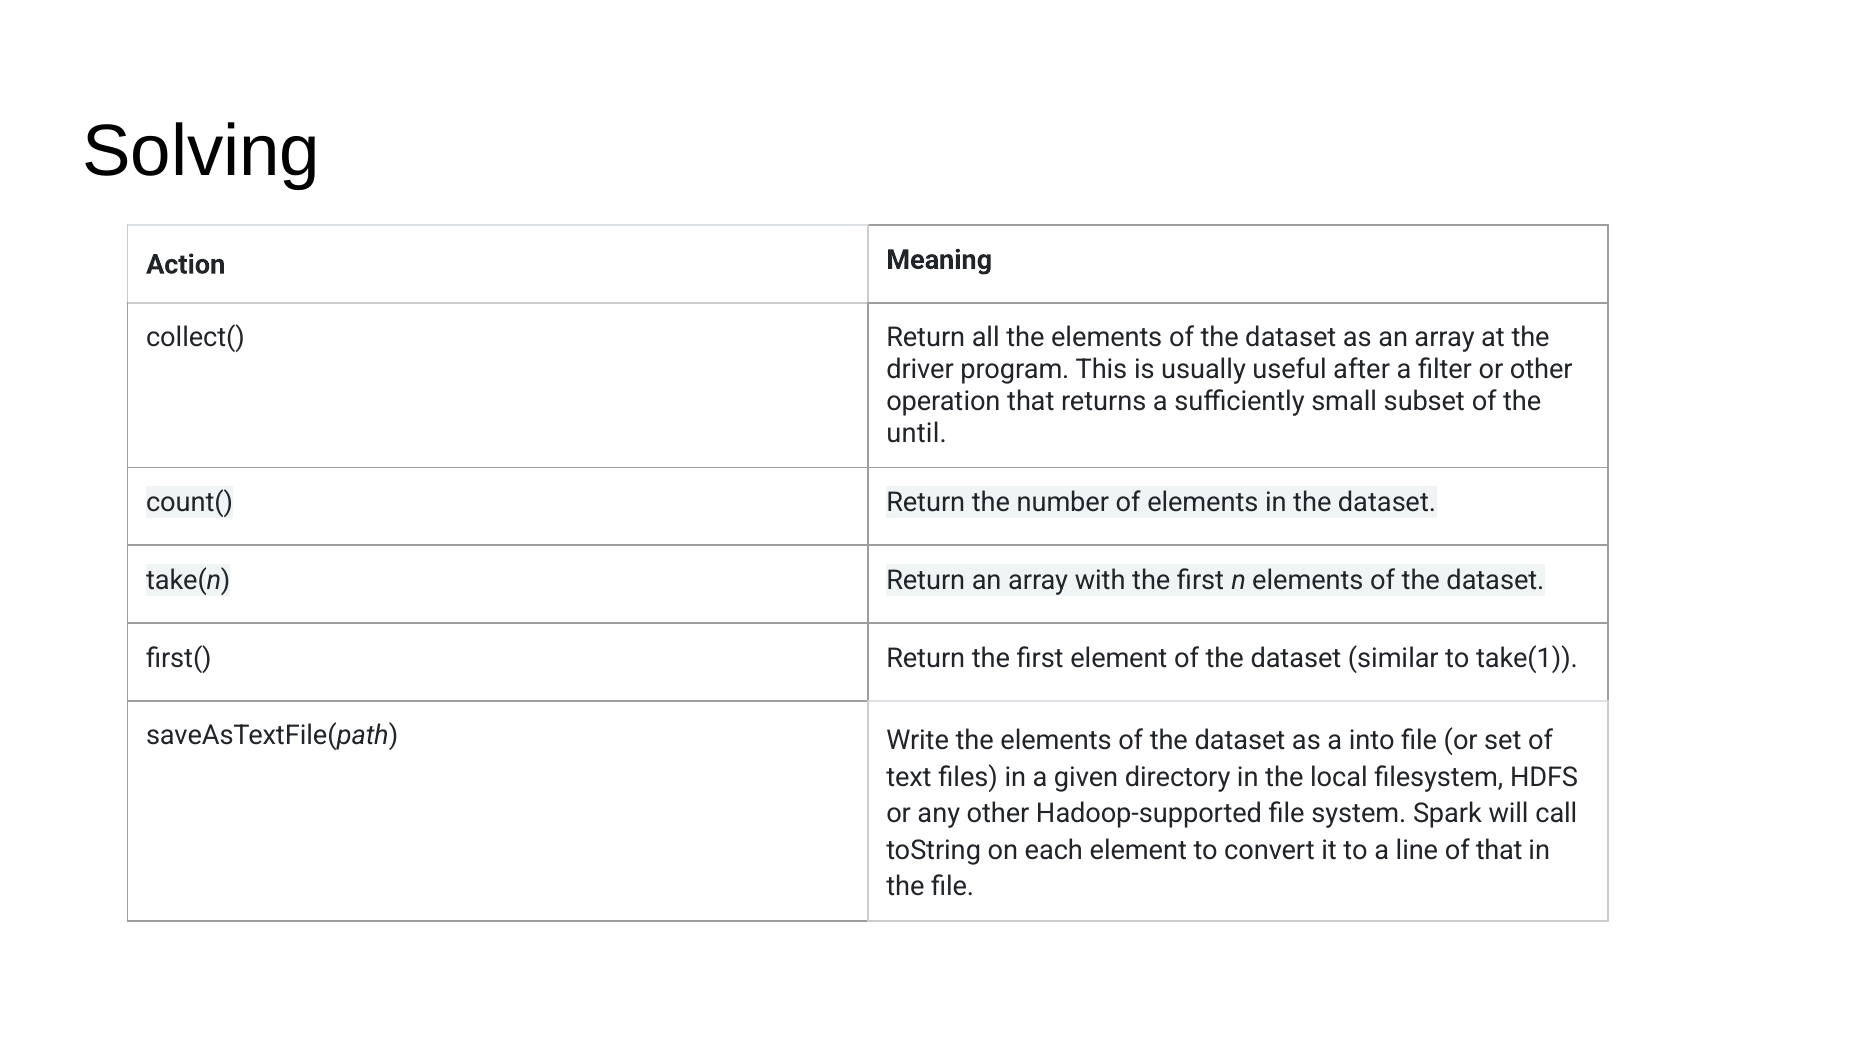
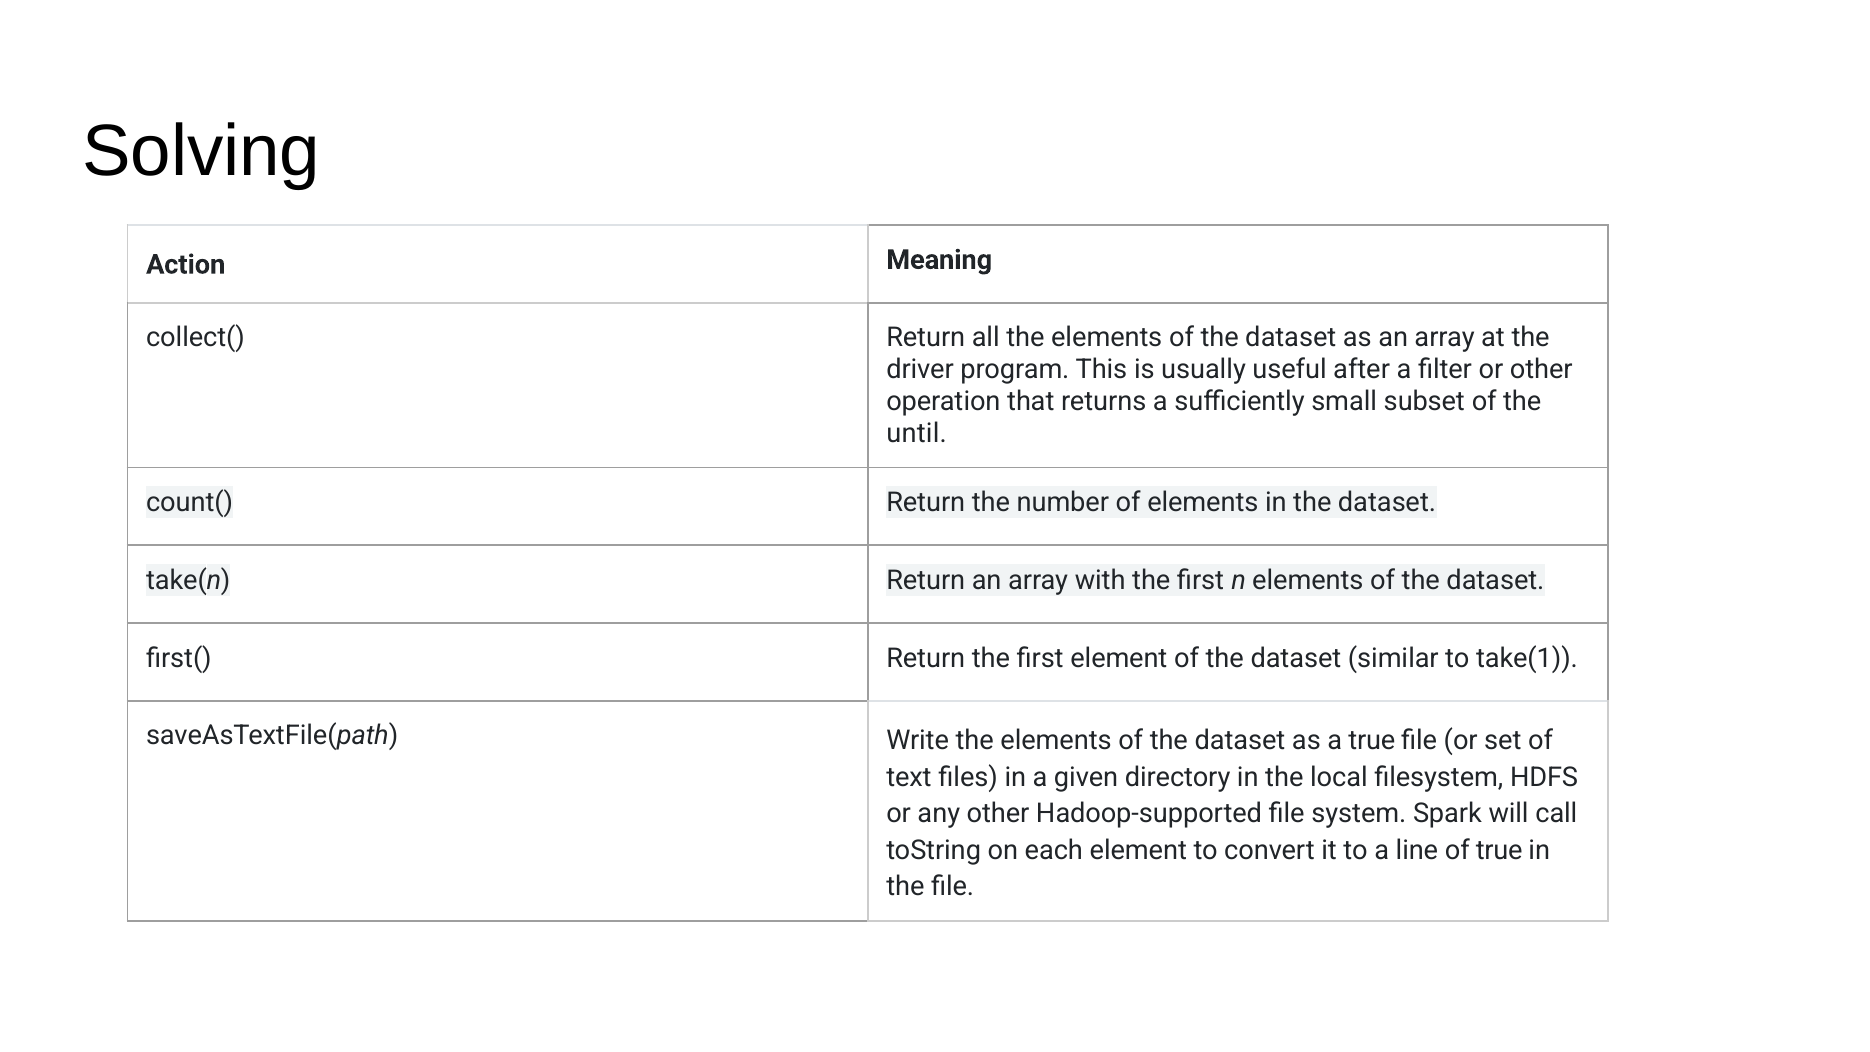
a into: into -> true
of that: that -> true
